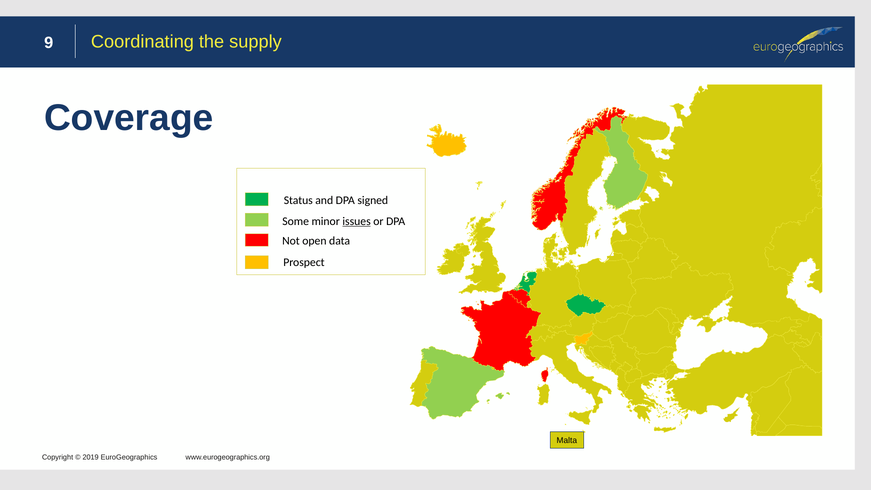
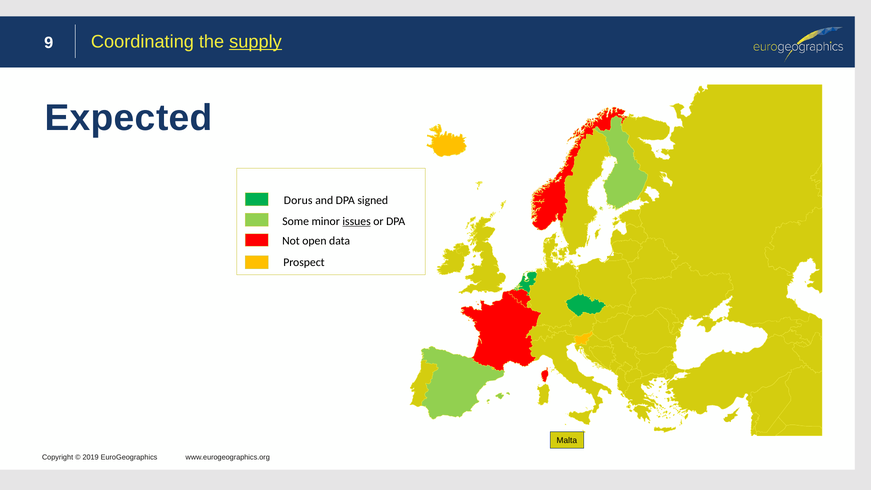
supply underline: none -> present
Coverage: Coverage -> Expected
Status: Status -> Dorus
